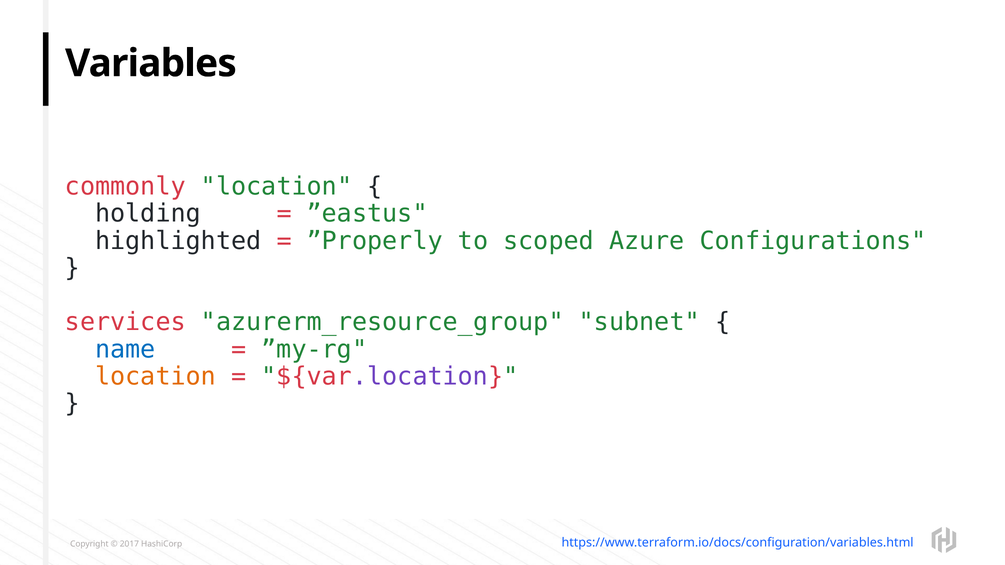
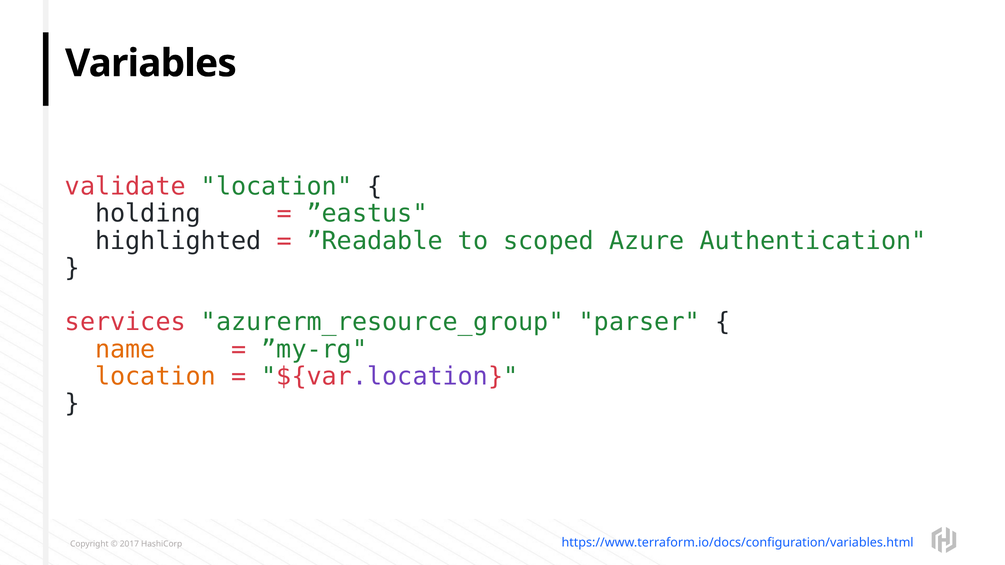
commonly: commonly -> validate
”Properly: ”Properly -> ”Readable
Configurations: Configurations -> Authentication
subnet: subnet -> parser
name colour: blue -> orange
